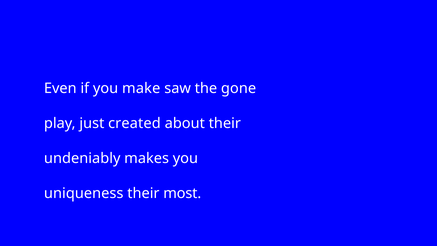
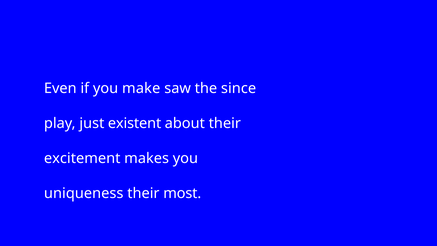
gone: gone -> since
created: created -> existent
undeniably: undeniably -> excitement
